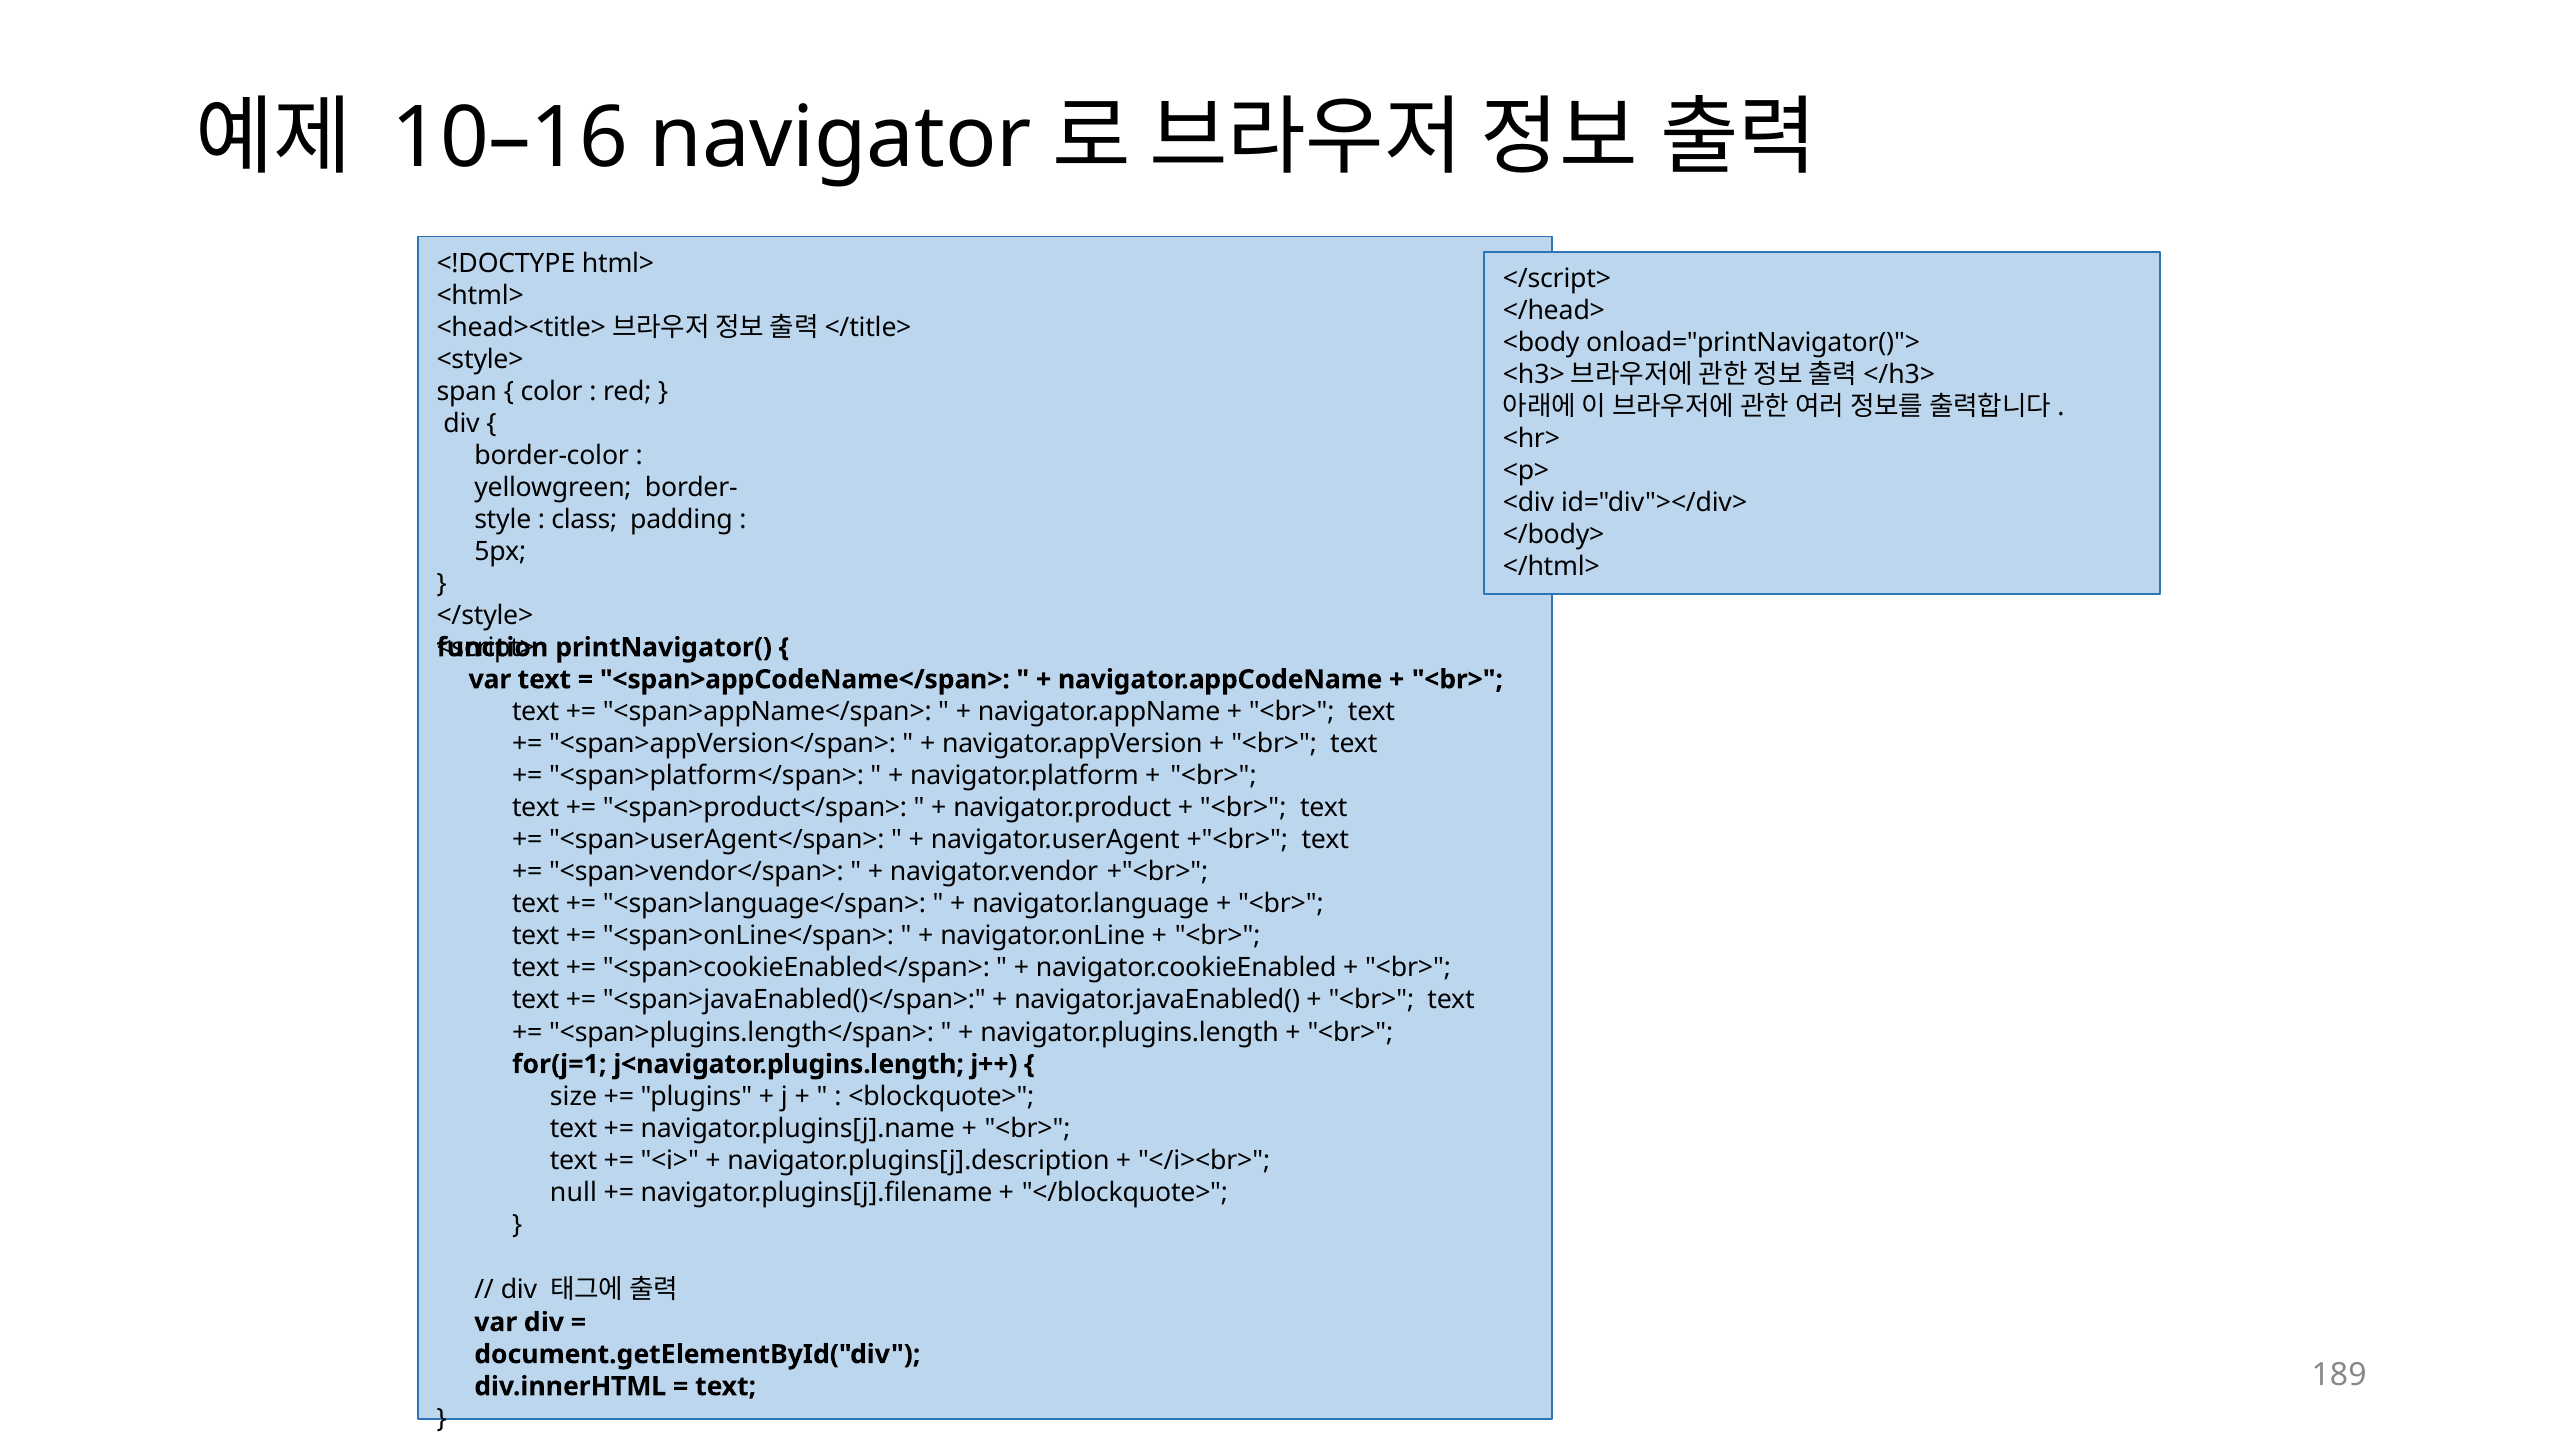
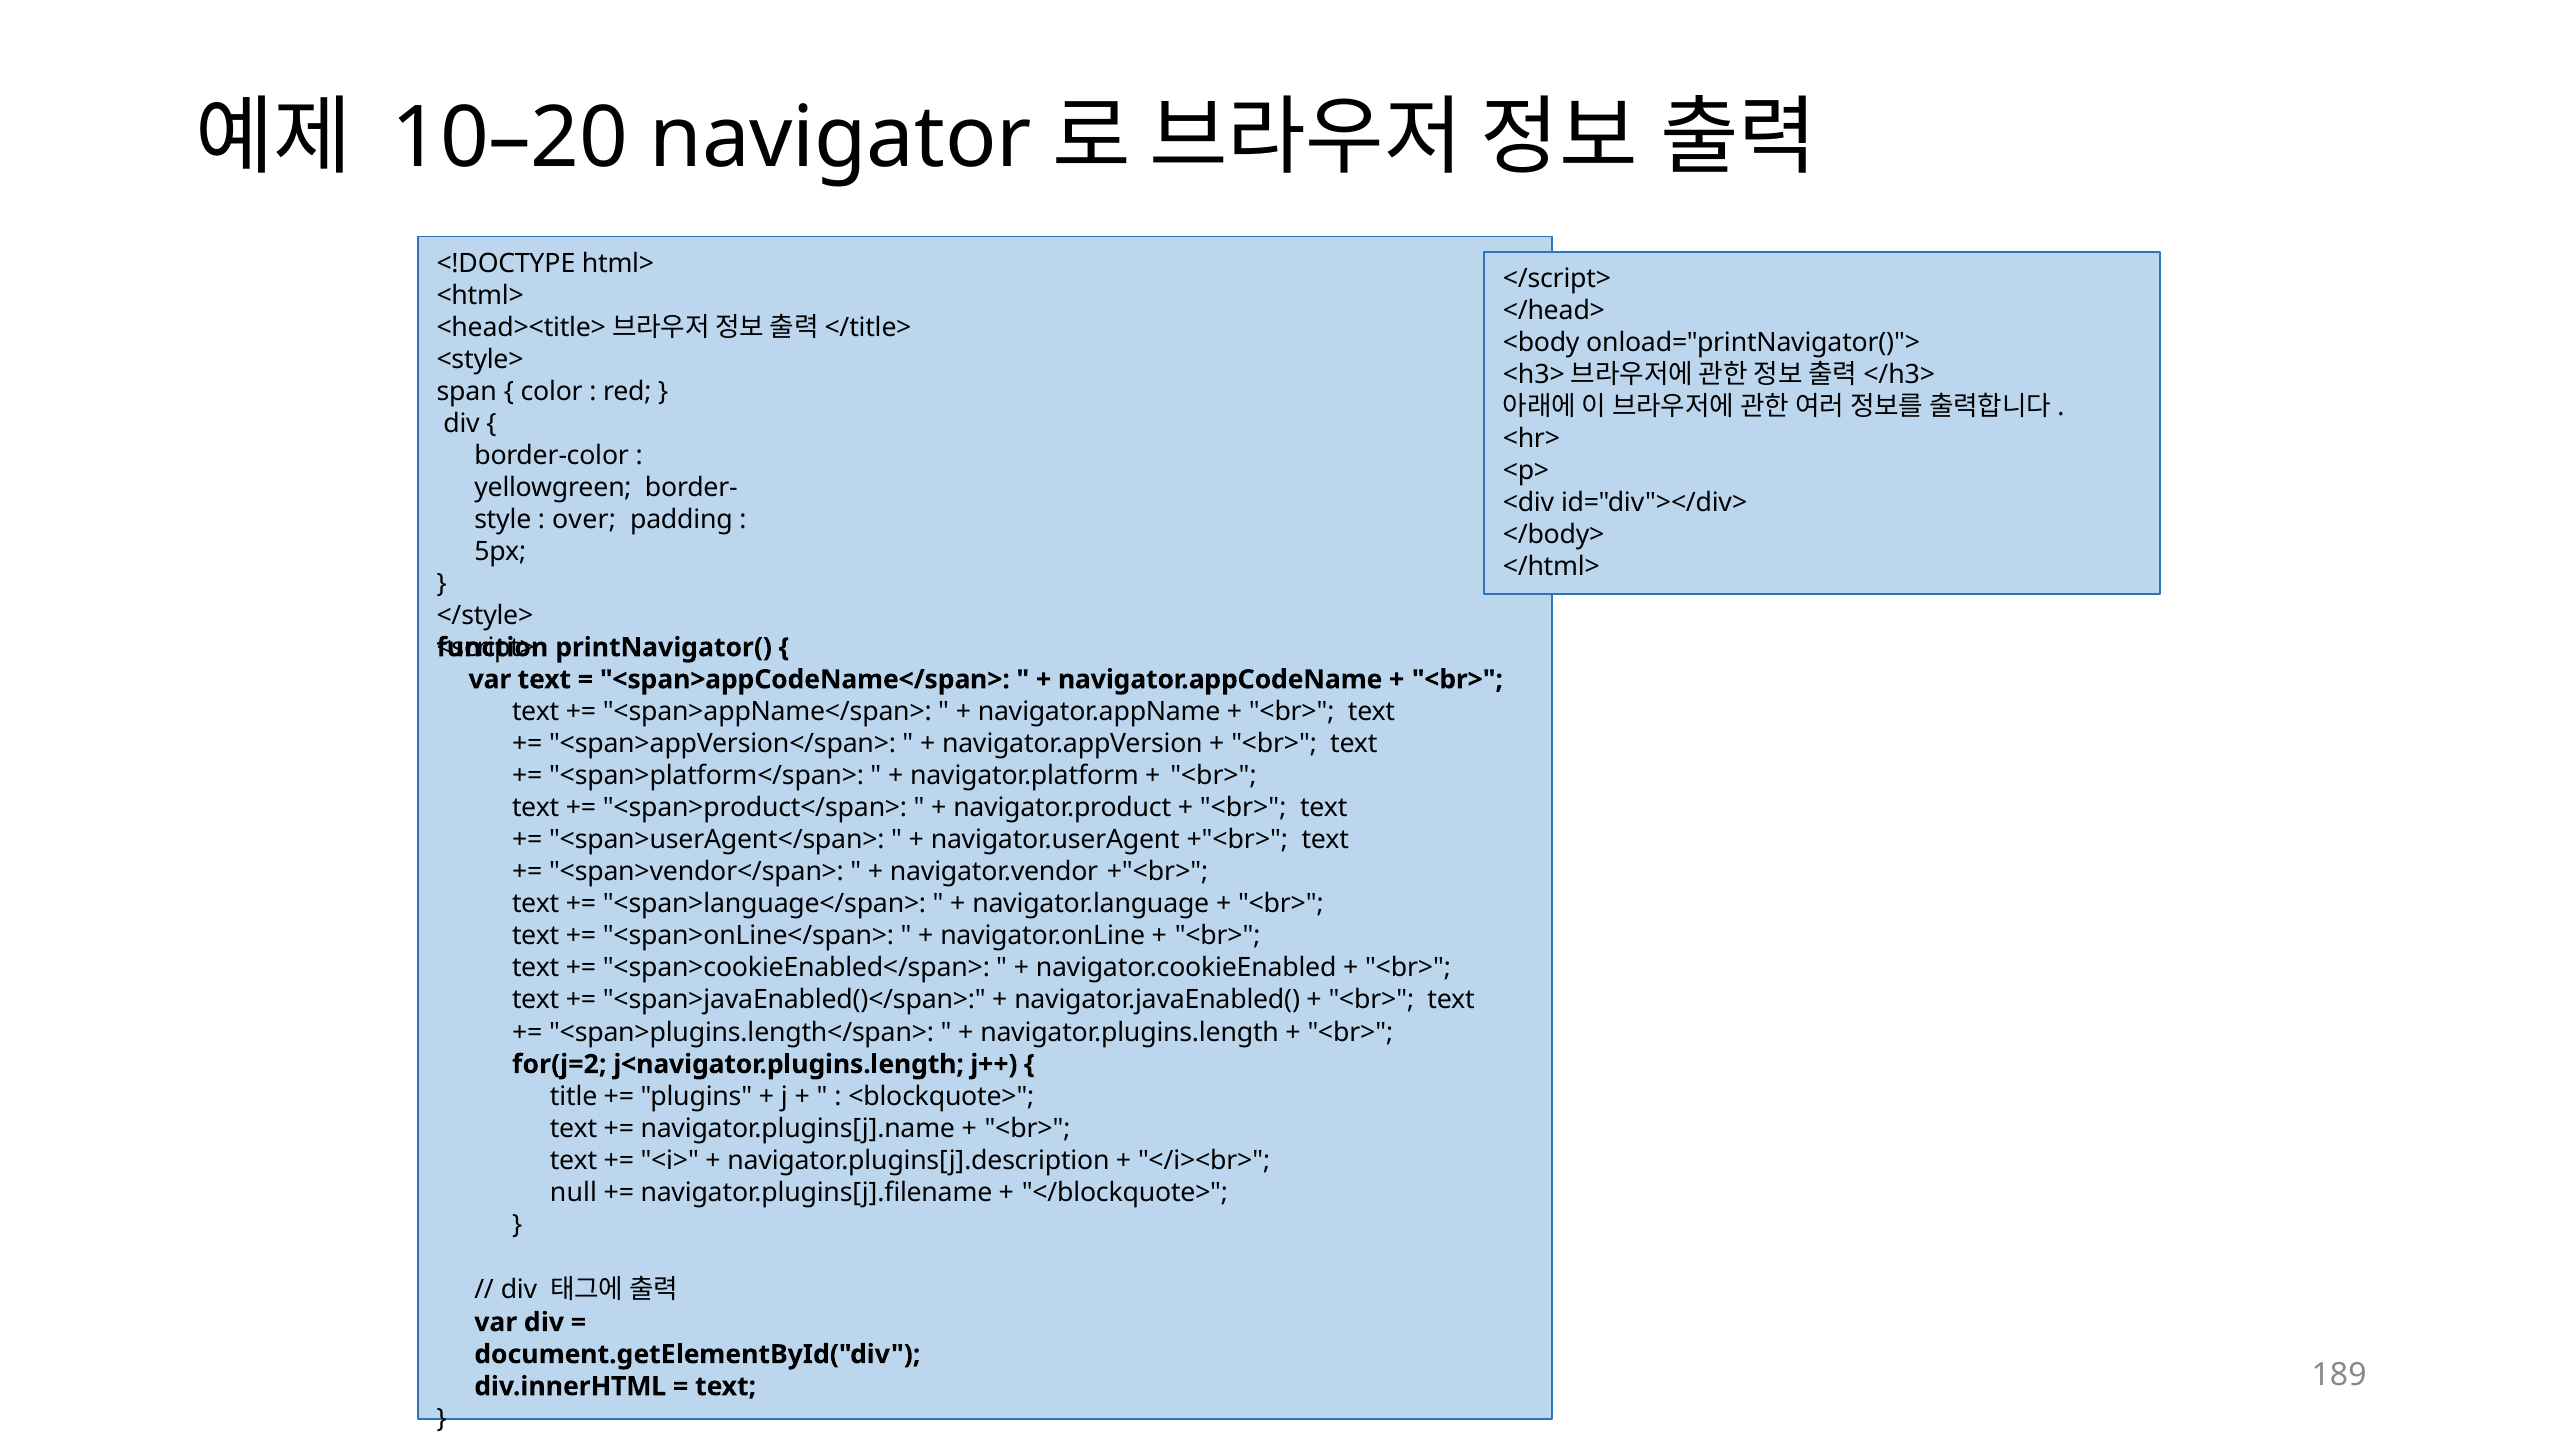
10–16: 10–16 -> 10–20
class: class -> over
for(j=1: for(j=1 -> for(j=2
size: size -> title
